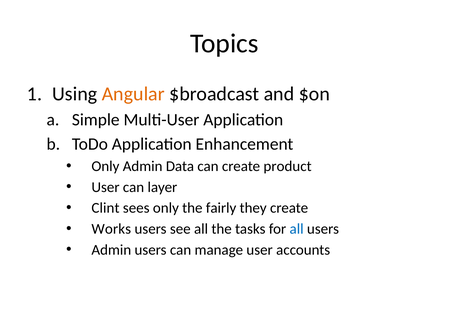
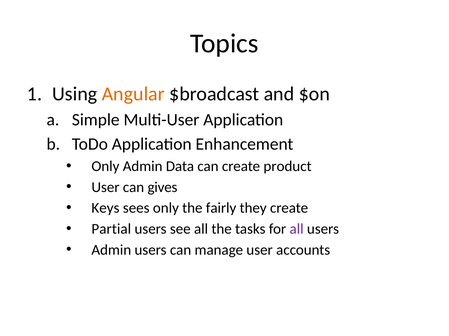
layer: layer -> gives
Clint: Clint -> Keys
Works: Works -> Partial
all at (297, 229) colour: blue -> purple
